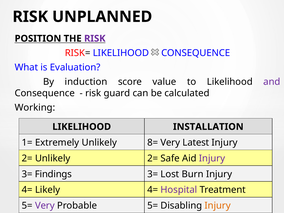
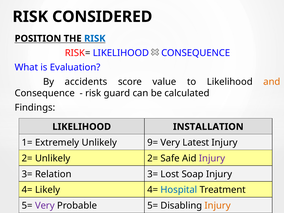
UNPLANNED: UNPLANNED -> CONSIDERED
RISK at (95, 39) colour: purple -> blue
induction: induction -> accidents
and colour: purple -> orange
Working: Working -> Findings
8=: 8= -> 9=
Findings: Findings -> Relation
Burn: Burn -> Soap
Hospital colour: purple -> blue
